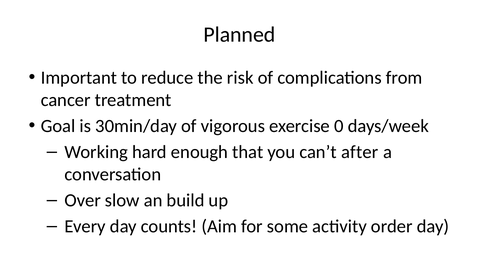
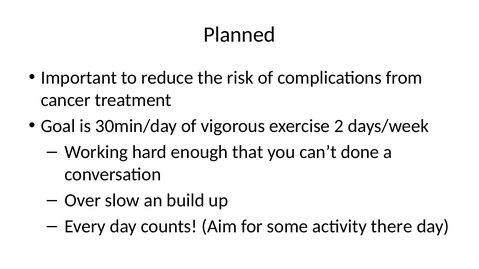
0: 0 -> 2
after: after -> done
order: order -> there
